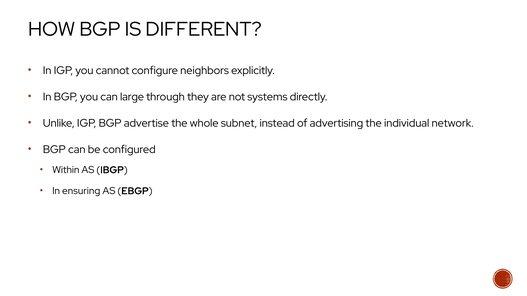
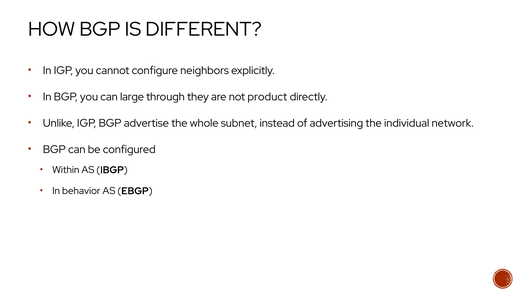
systems: systems -> product
ensuring: ensuring -> behavior
